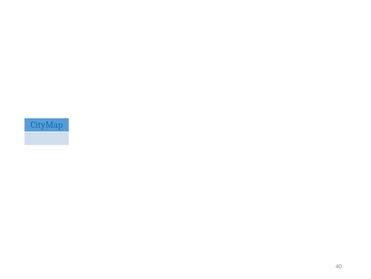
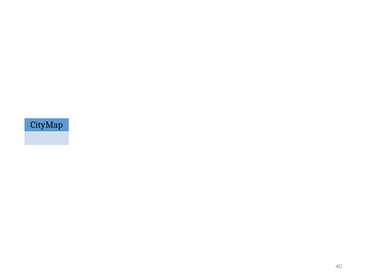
CityMap colour: blue -> black
